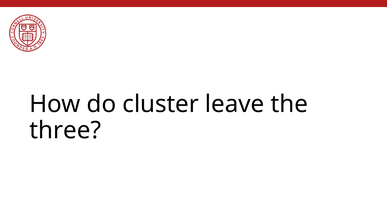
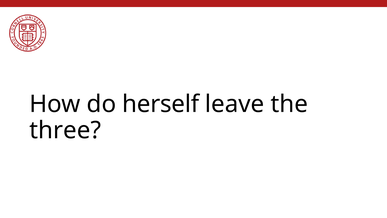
cluster: cluster -> herself
